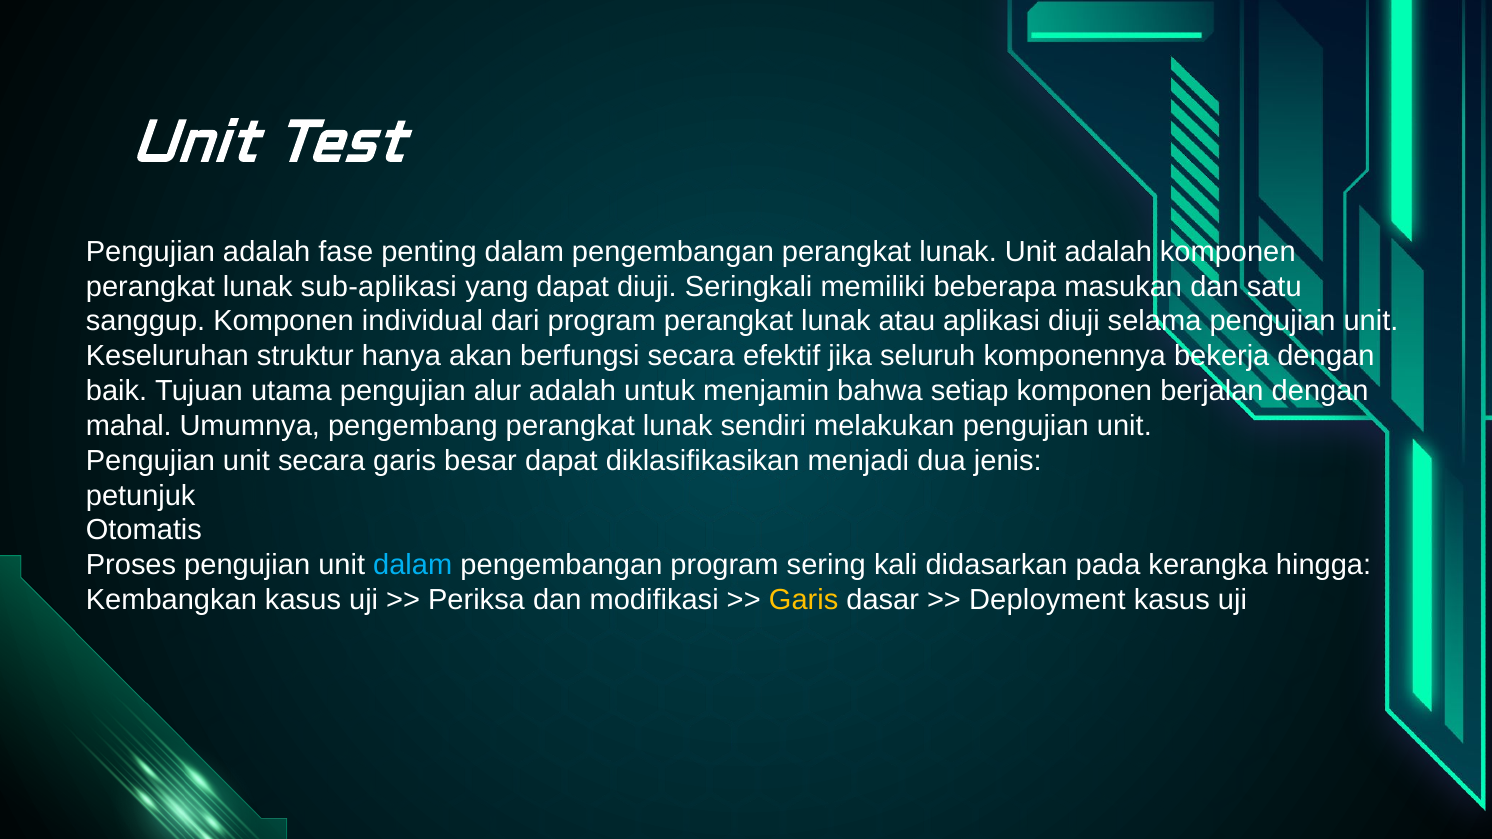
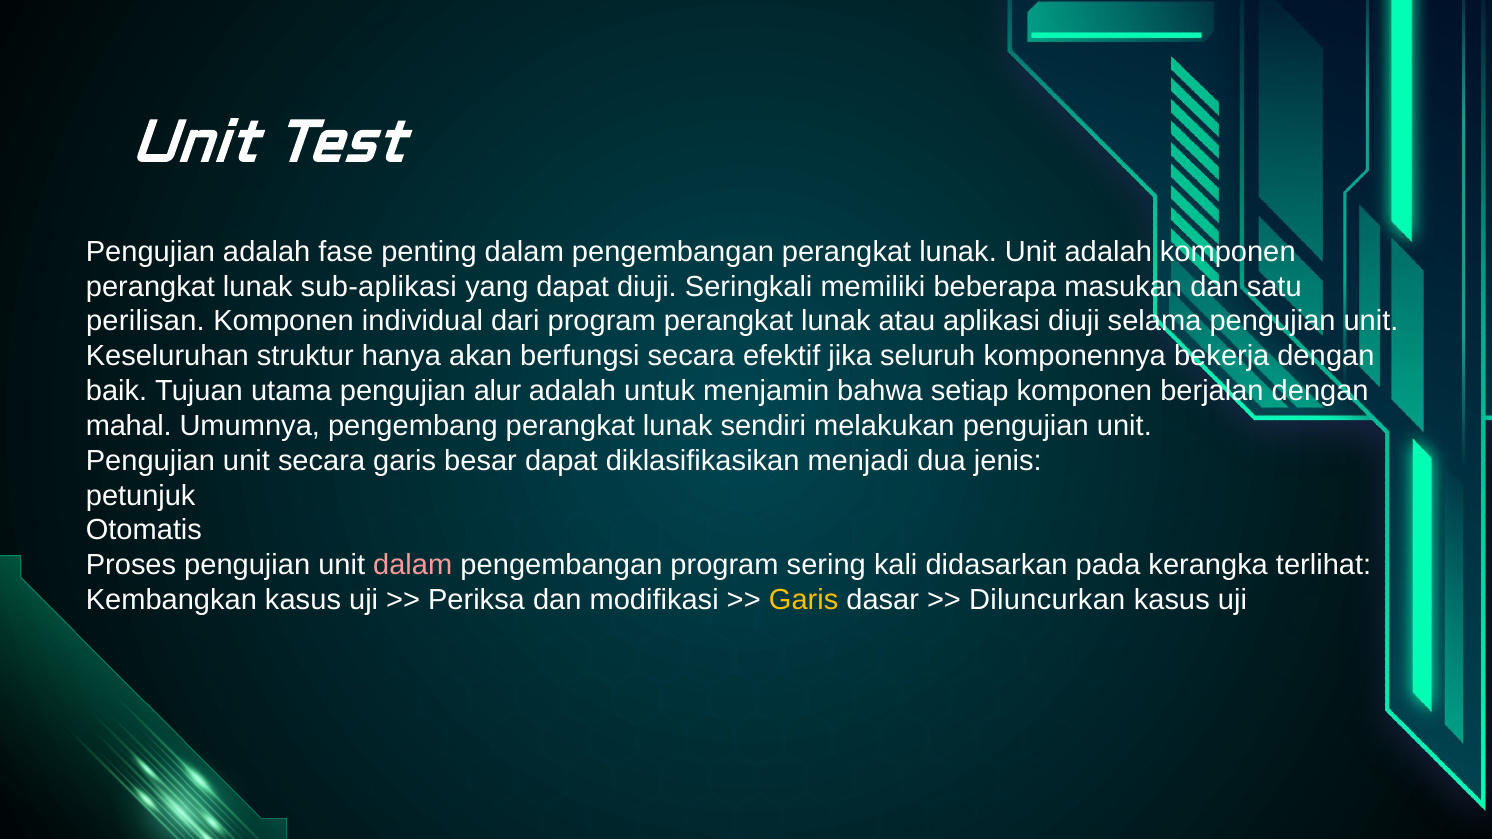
sanggup: sanggup -> perilisan
dalam at (413, 565) colour: light blue -> pink
hingga: hingga -> terlihat
Deployment: Deployment -> Diluncurkan
